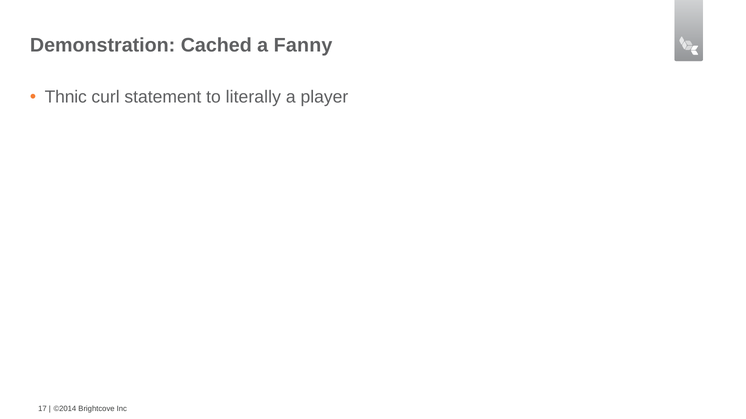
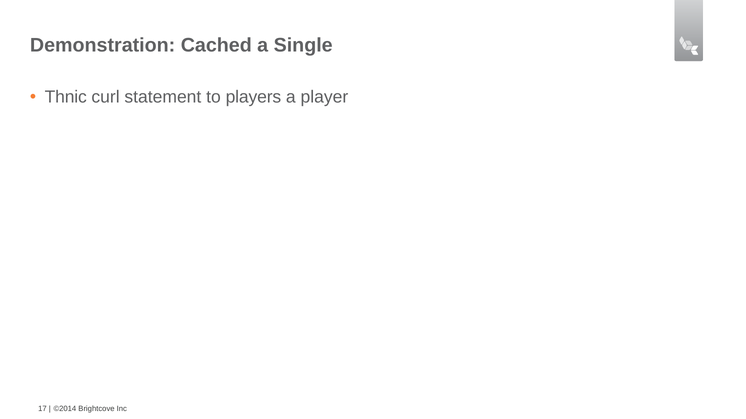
Fanny: Fanny -> Single
literally: literally -> players
